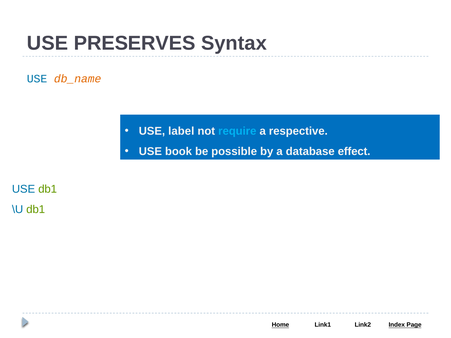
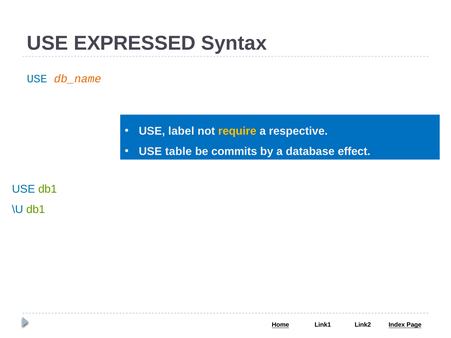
PRESERVES: PRESERVES -> EXPRESSED
require colour: light blue -> yellow
book: book -> table
possible: possible -> commits
